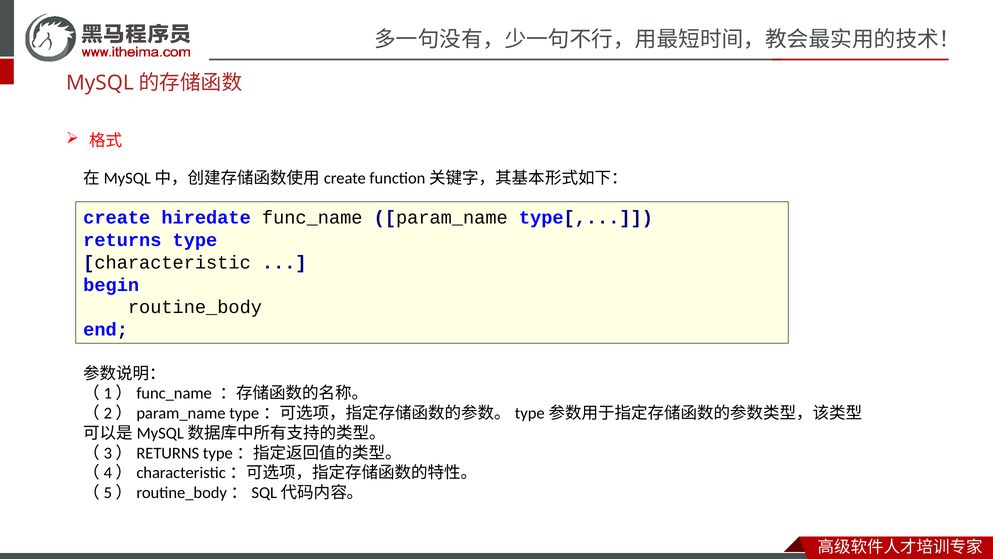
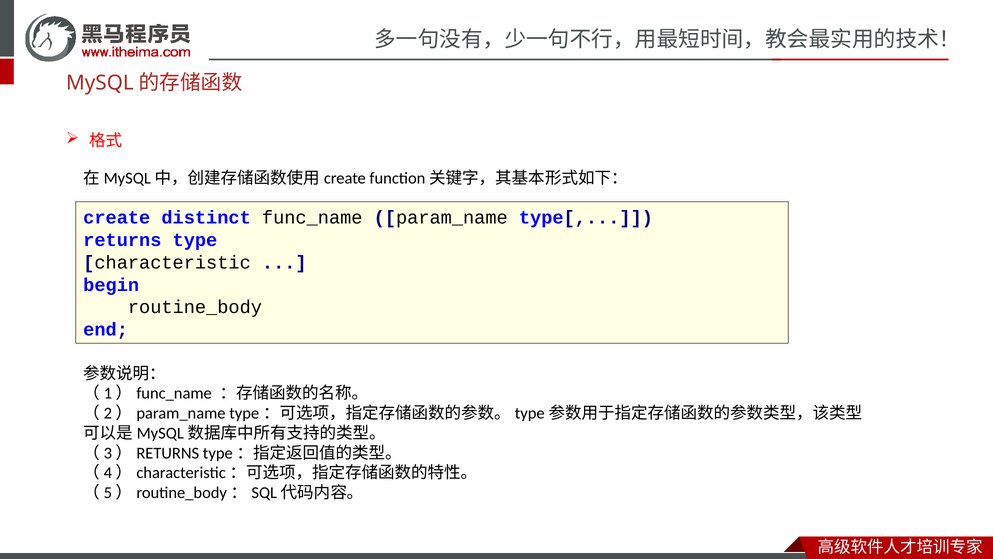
hiredate: hiredate -> distinct
